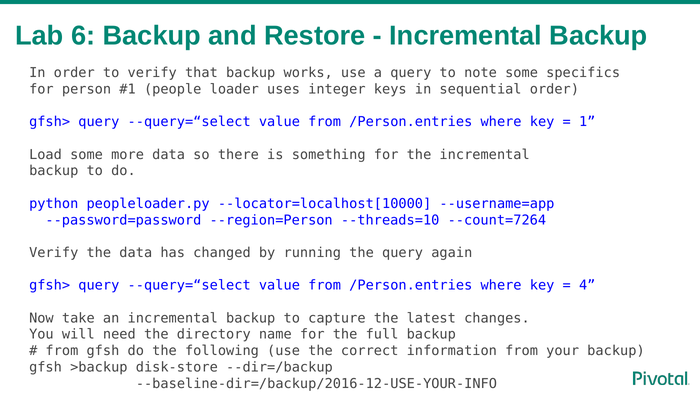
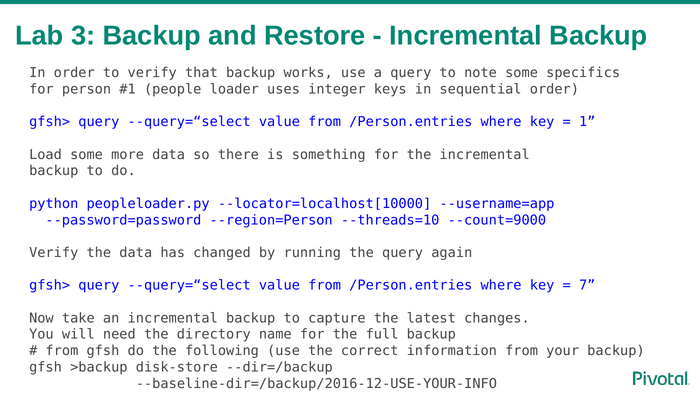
6: 6 -> 3
--count=7264: --count=7264 -> --count=9000
4: 4 -> 7
